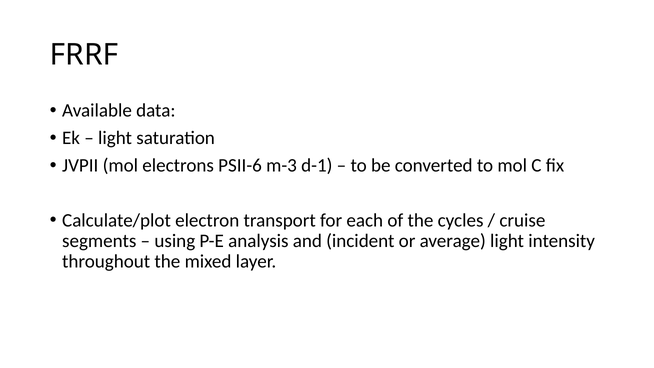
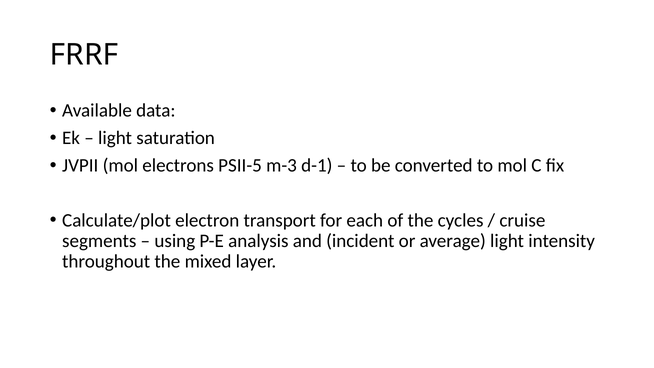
PSII-6: PSII-6 -> PSII-5
